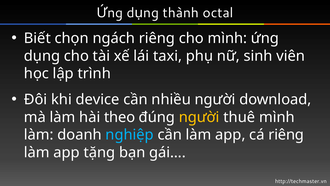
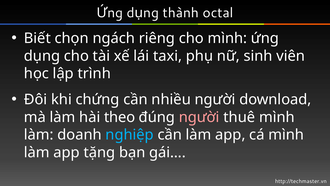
device: device -> chứng
người at (199, 117) colour: yellow -> pink
cá riêng: riêng -> mình
